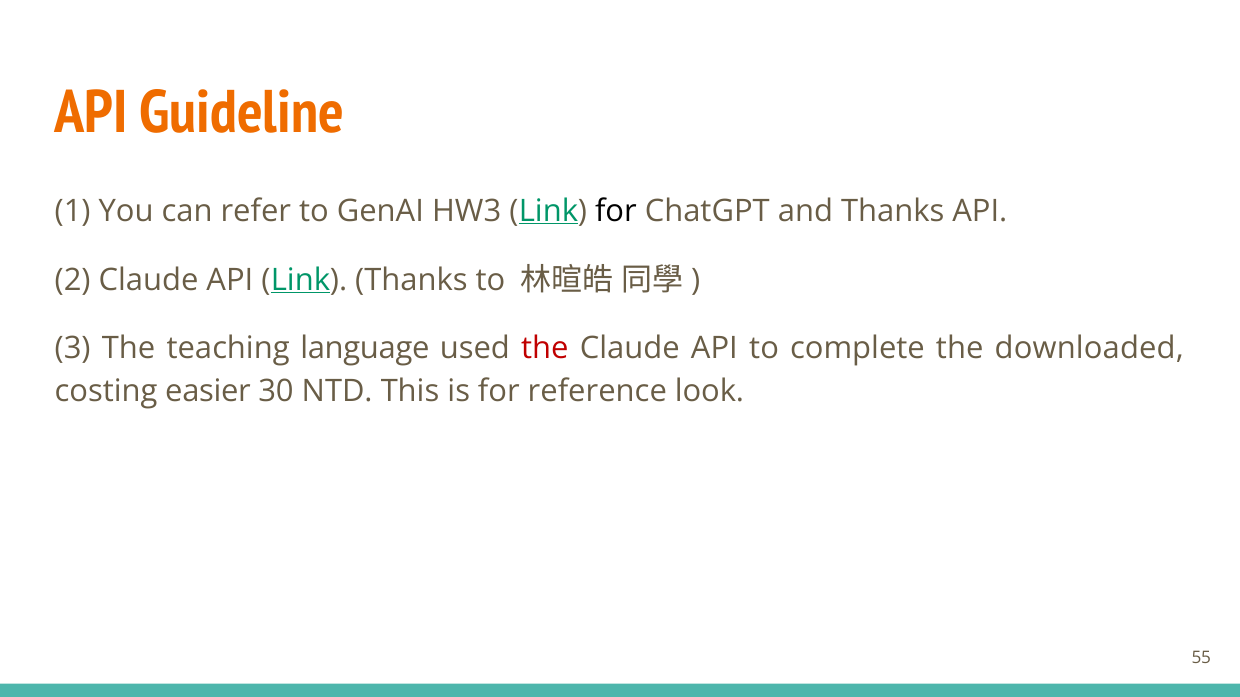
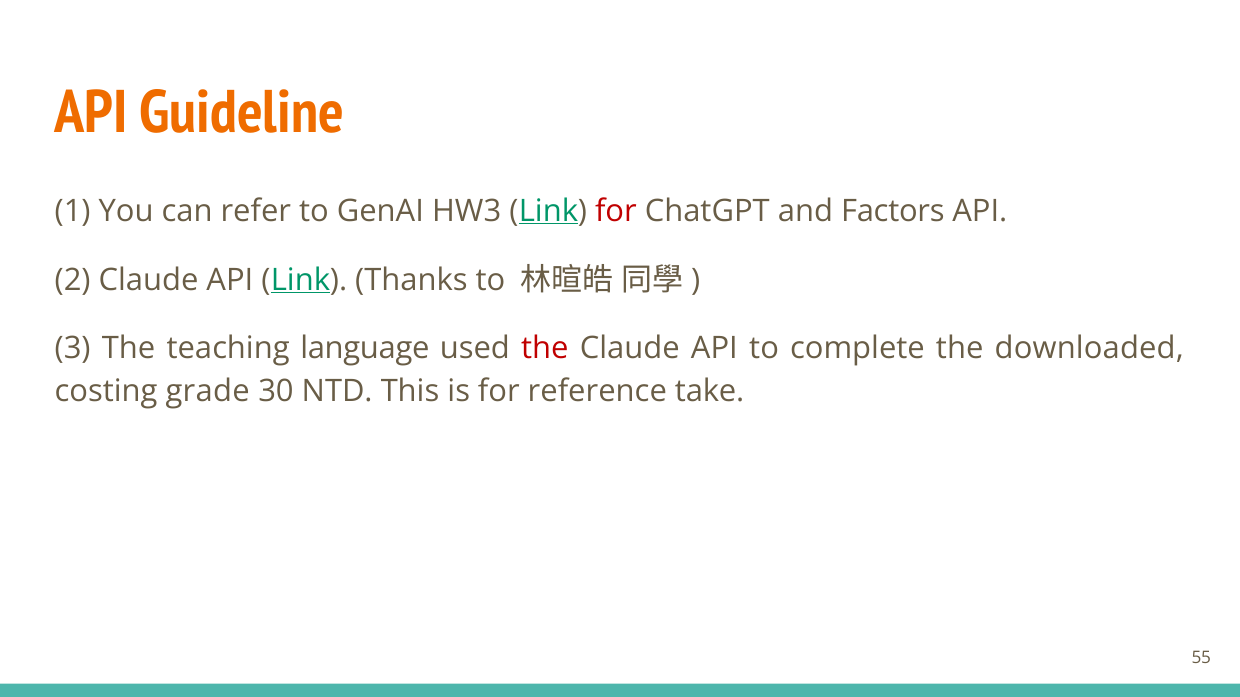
for at (616, 211) colour: black -> red
and Thanks: Thanks -> Factors
easier: easier -> grade
look: look -> take
